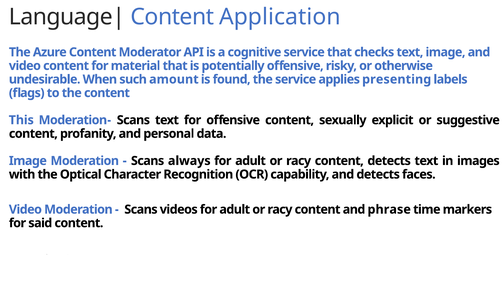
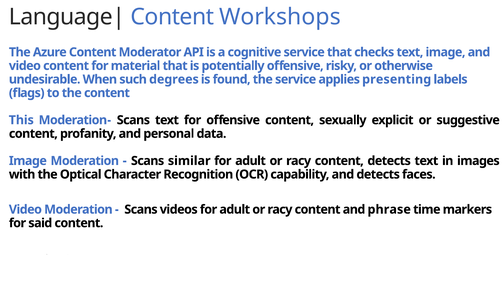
Application: Application -> Workshops
amount: amount -> degrees
always: always -> similar
